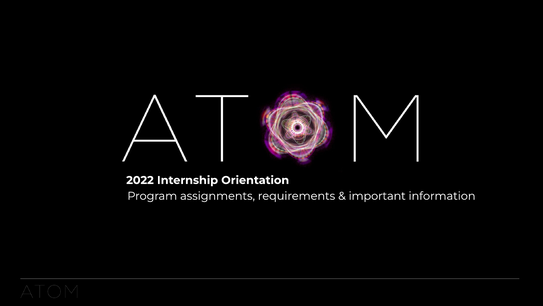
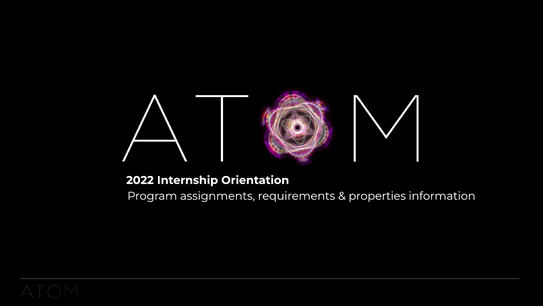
important: important -> properties
